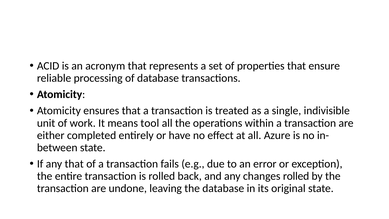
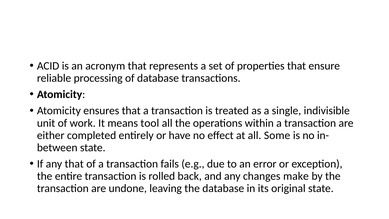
Azure: Azure -> Some
changes rolled: rolled -> make
